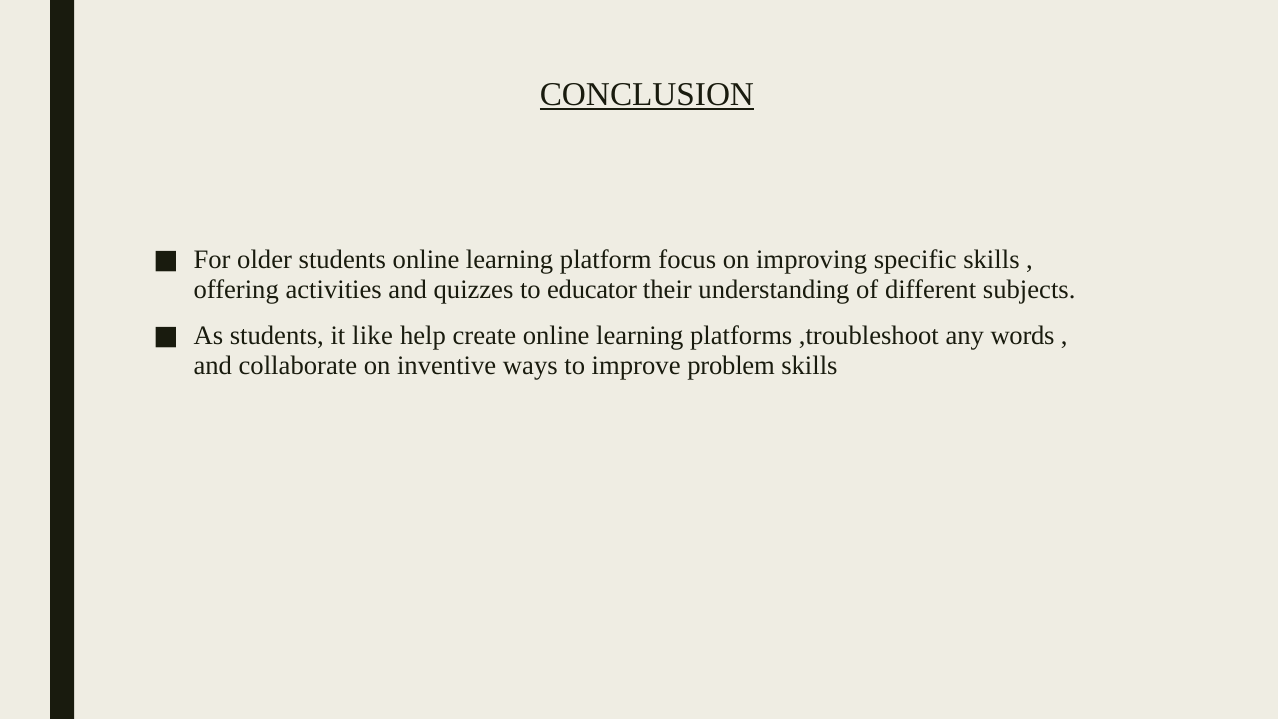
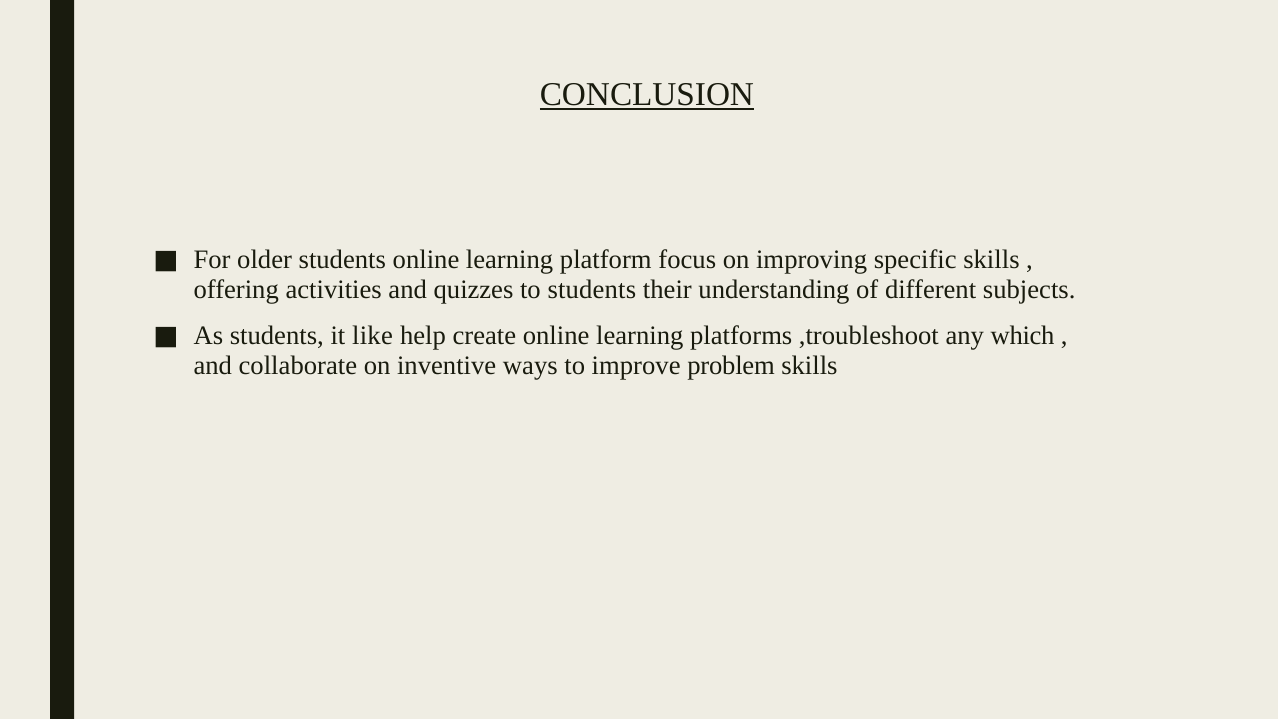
to educator: educator -> students
words: words -> which
